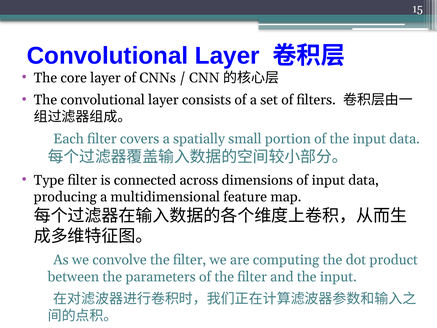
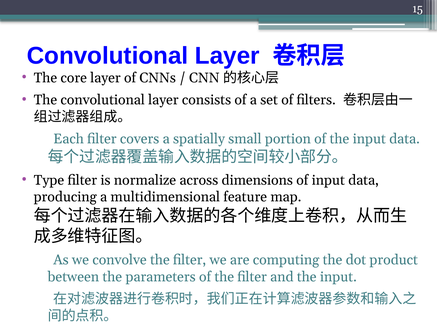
connected: connected -> normalize
